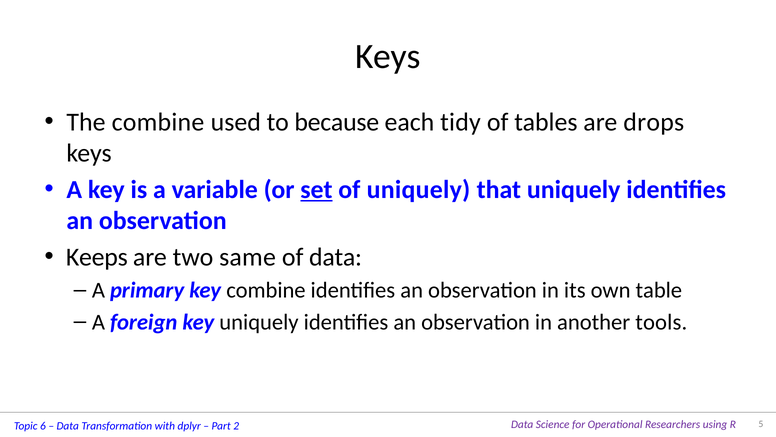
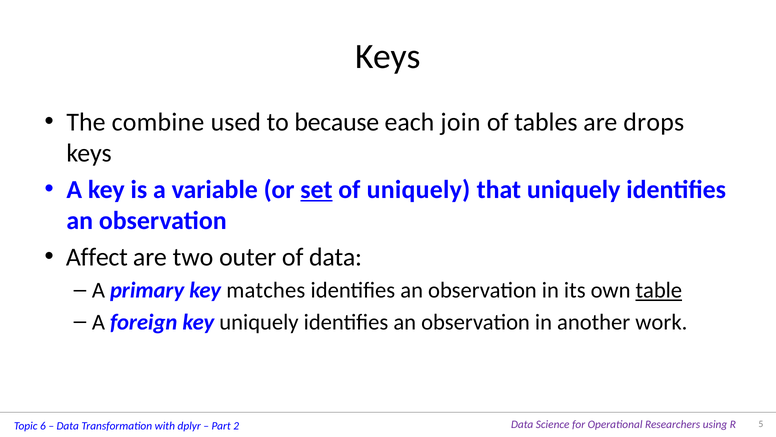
tidy: tidy -> join
Keeps: Keeps -> Affect
same: same -> outer
key combine: combine -> matches
table underline: none -> present
tools: tools -> work
